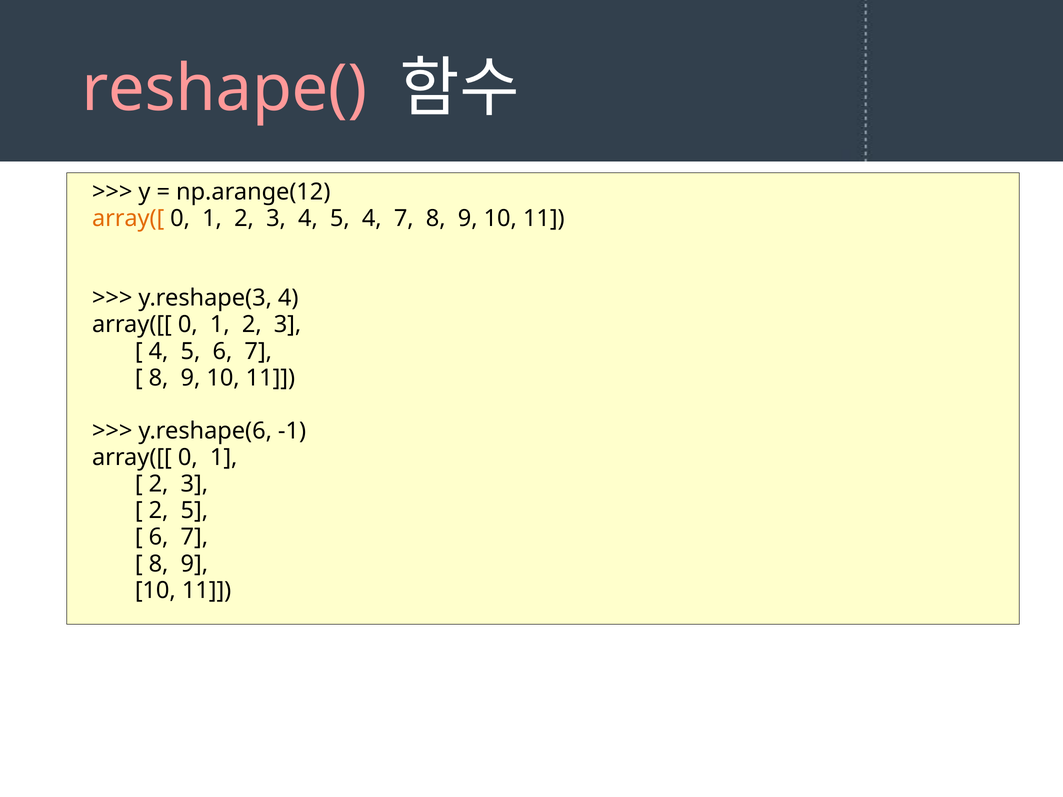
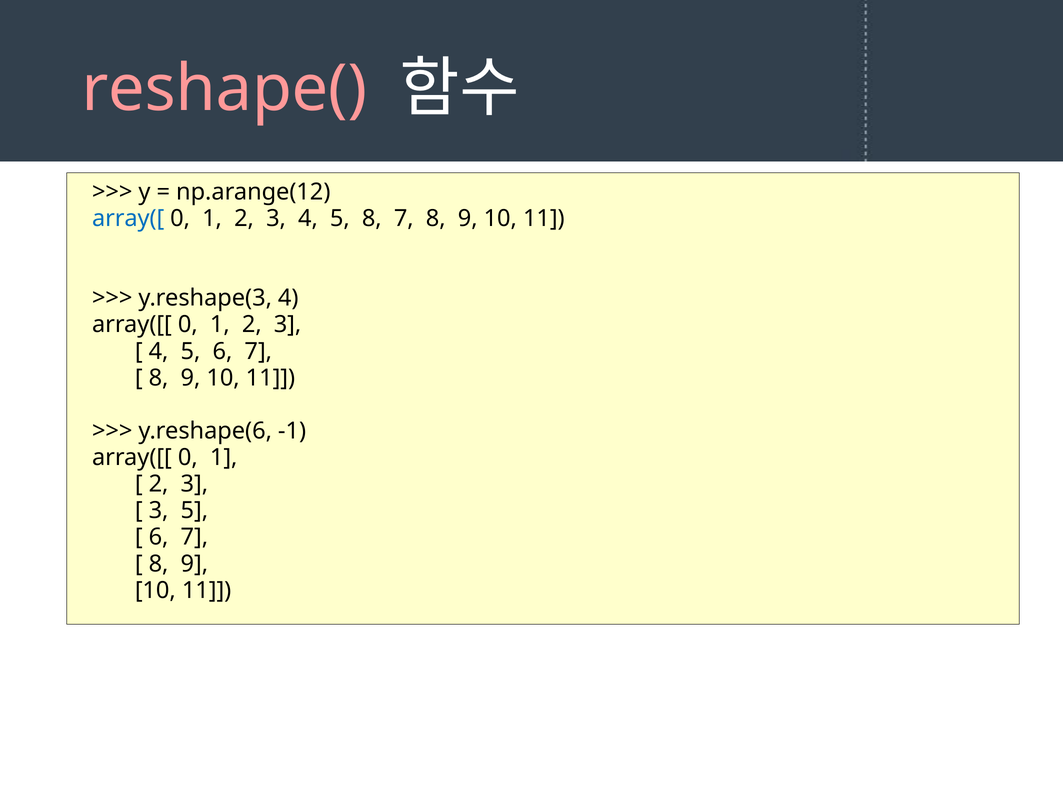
array([ colour: orange -> blue
5 4: 4 -> 8
2 at (159, 511): 2 -> 3
